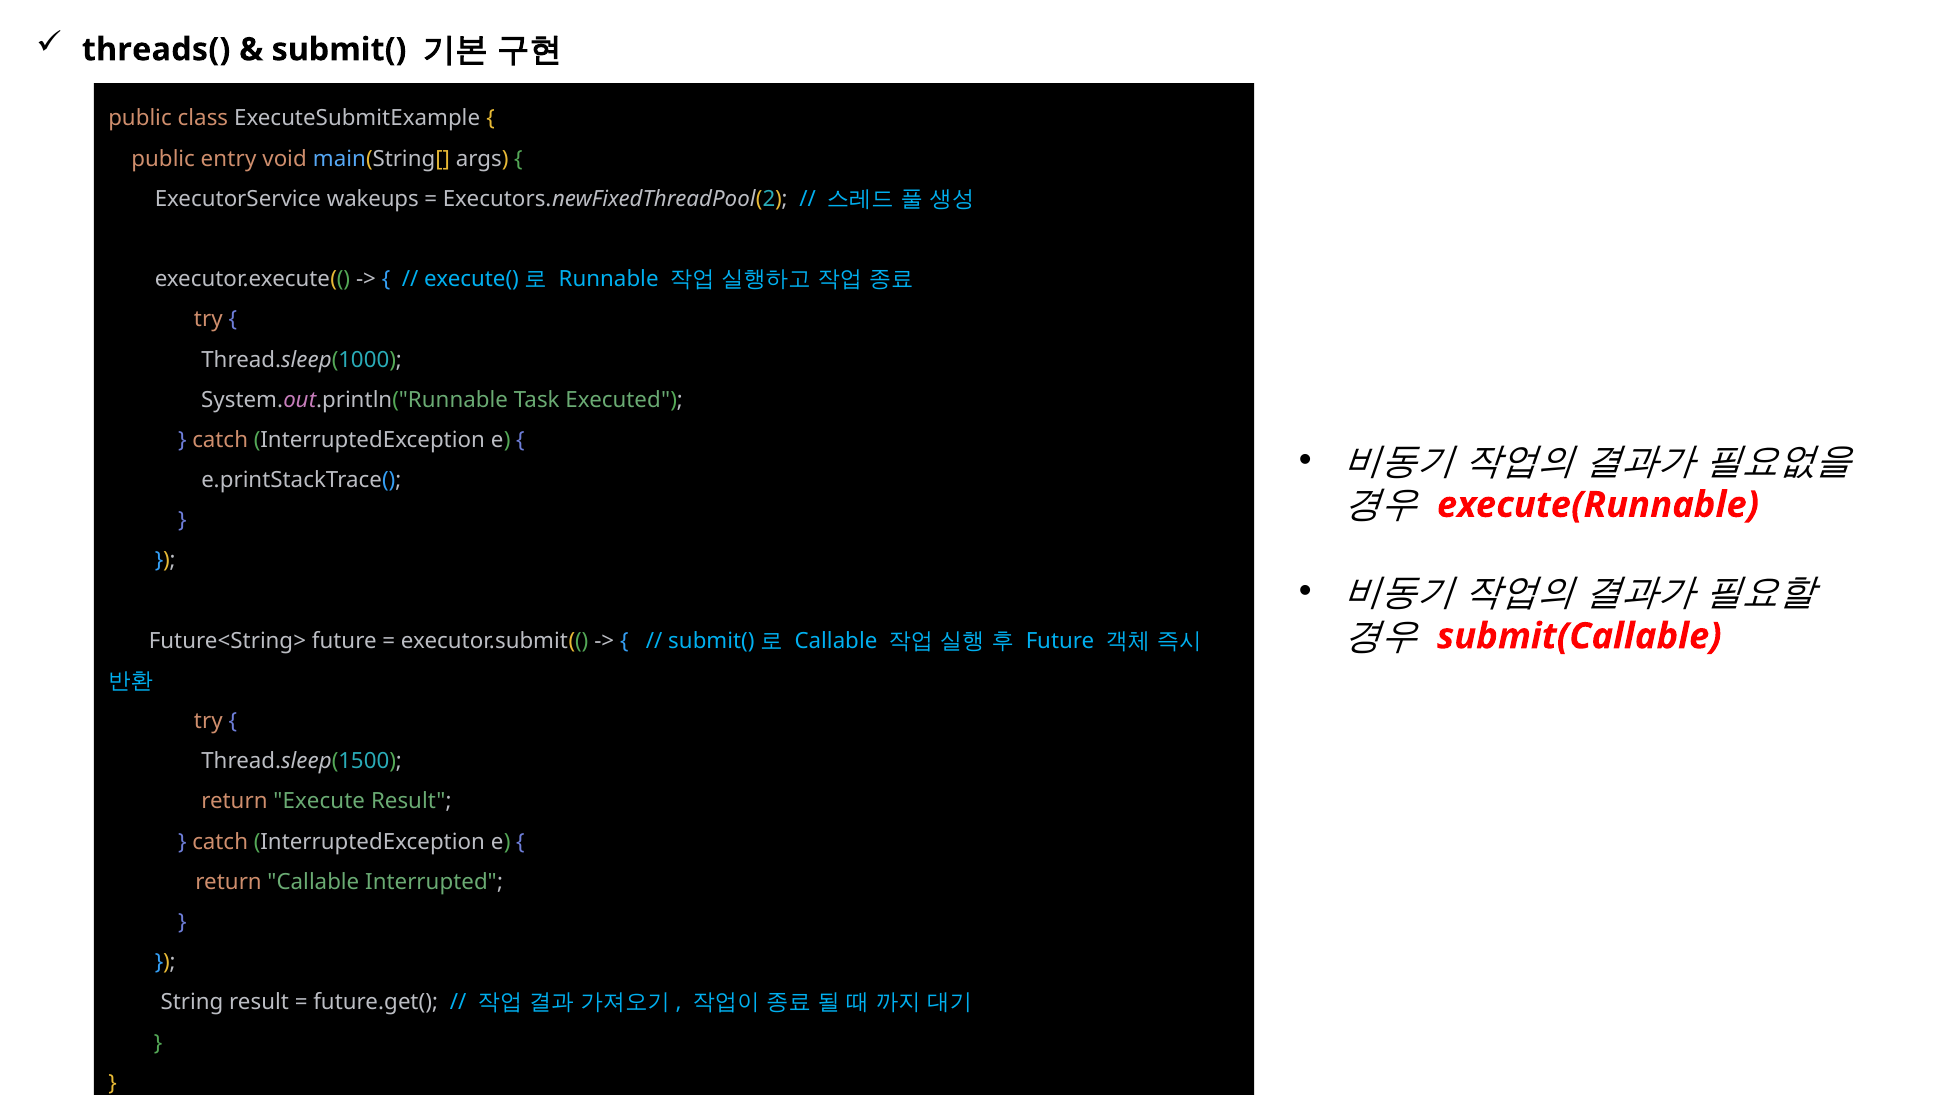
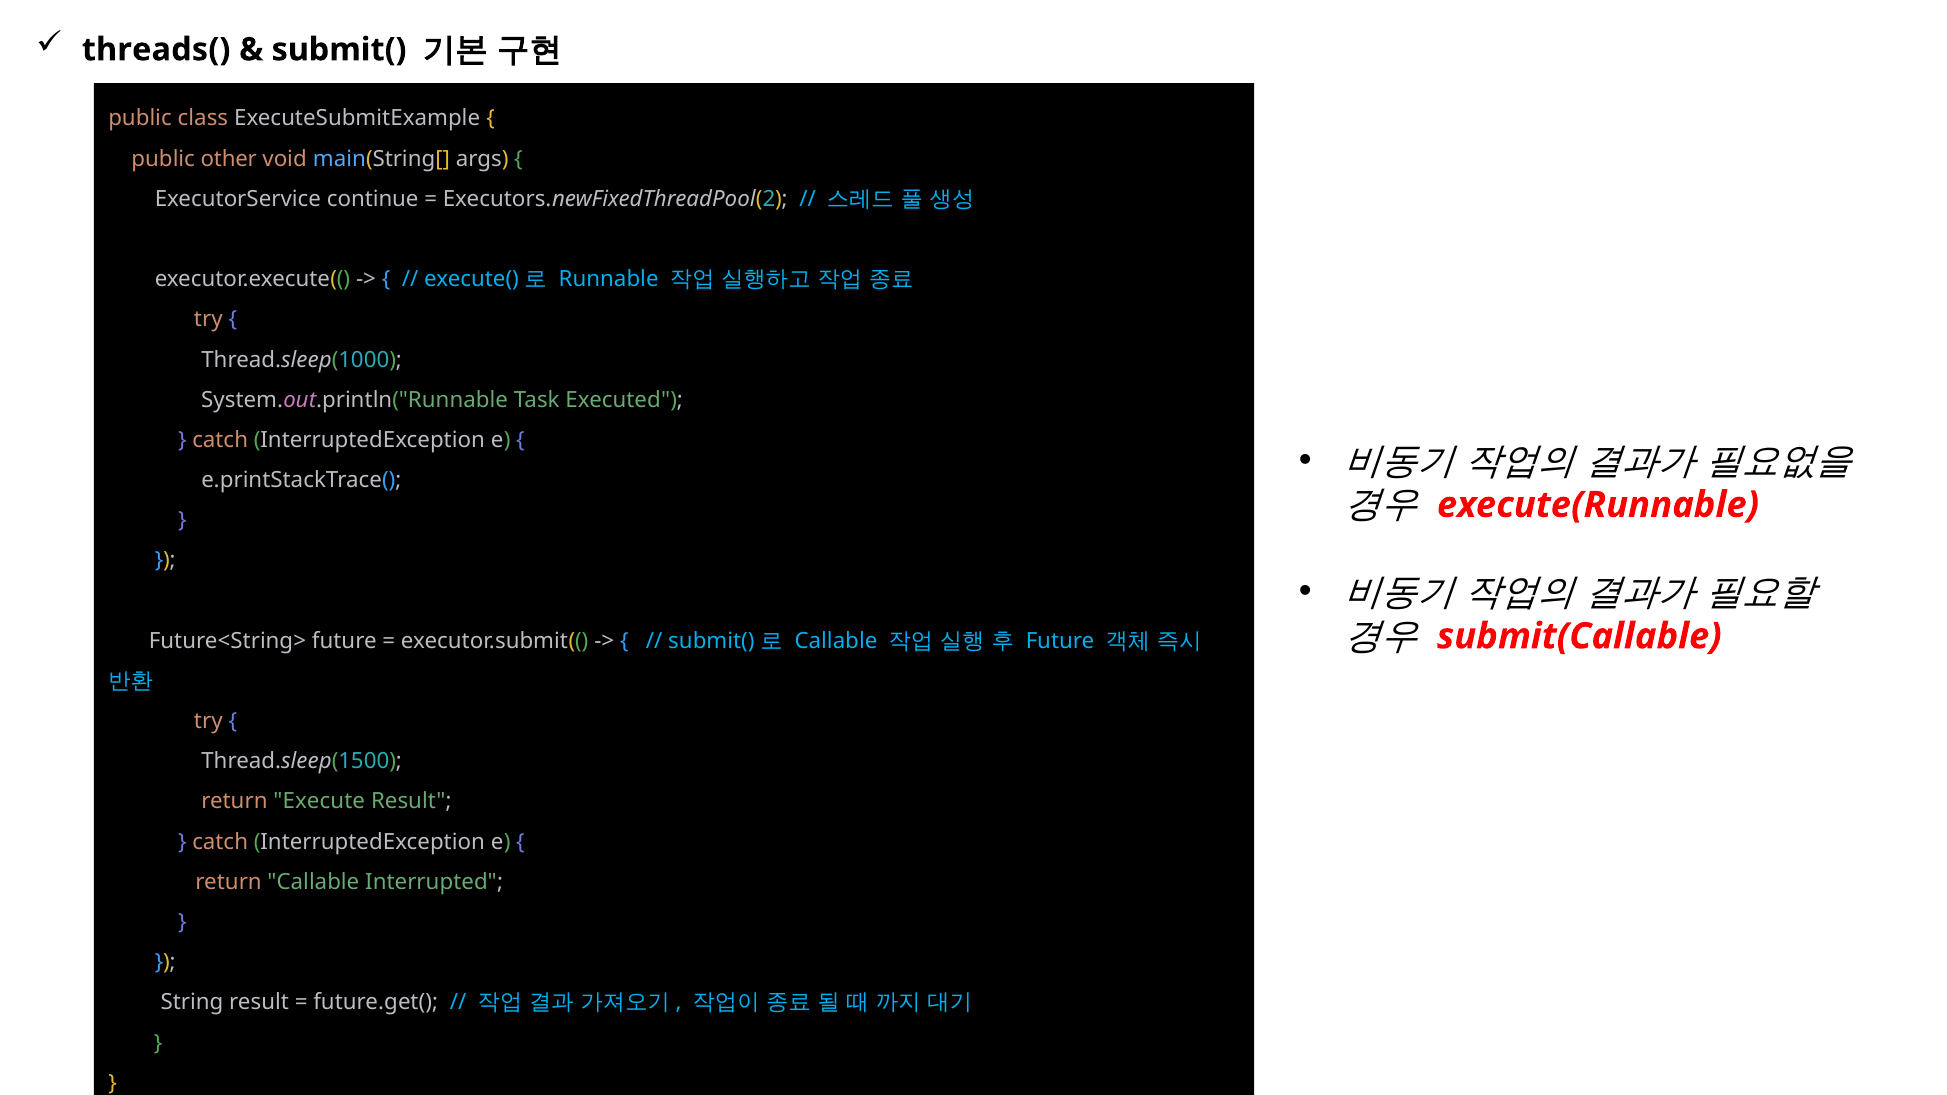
entry: entry -> other
wakeups: wakeups -> continue
